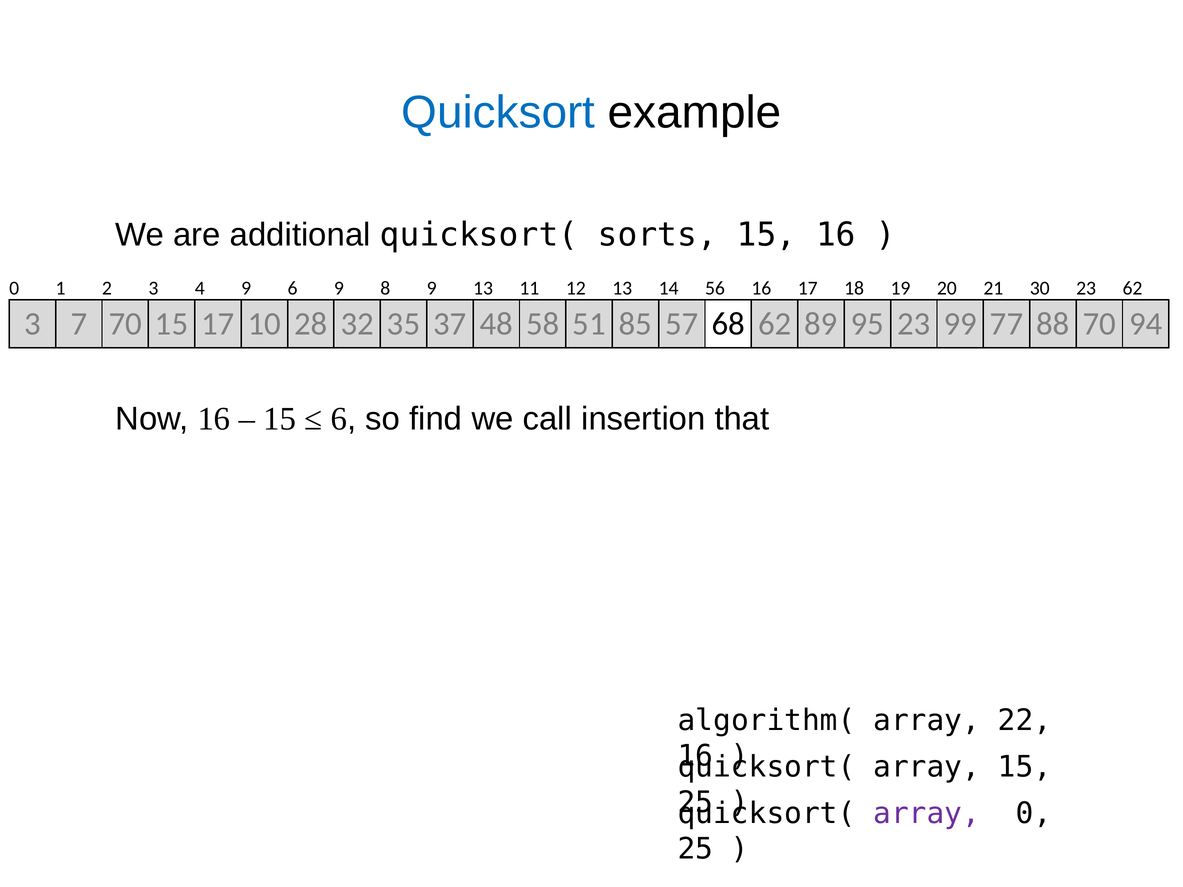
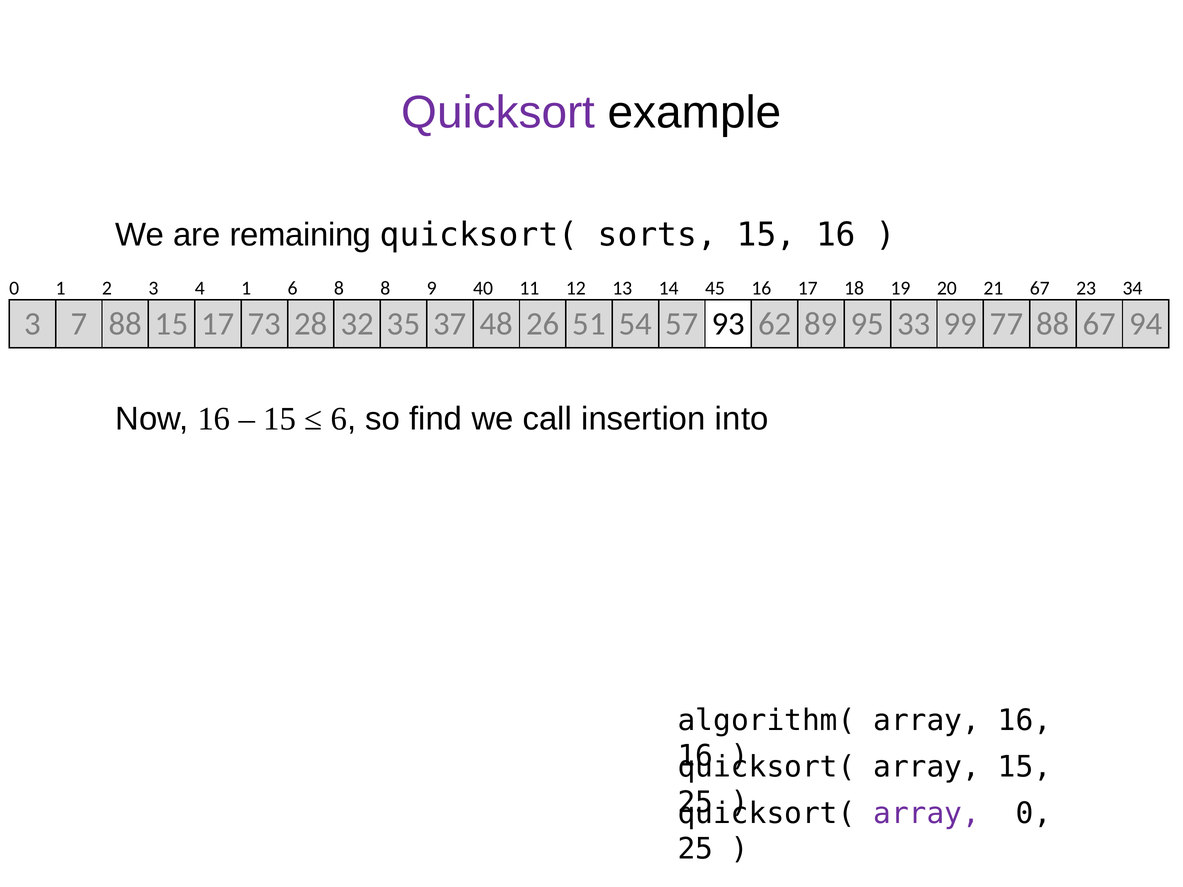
Quicksort colour: blue -> purple
additional: additional -> remaining
4 9: 9 -> 1
6 9: 9 -> 8
9 13: 13 -> 40
56: 56 -> 45
21 30: 30 -> 67
23 62: 62 -> 34
7 70: 70 -> 88
10: 10 -> 73
58: 58 -> 26
85: 85 -> 54
68: 68 -> 93
95 23: 23 -> 33
88 70: 70 -> 67
that: that -> into
array 22: 22 -> 16
